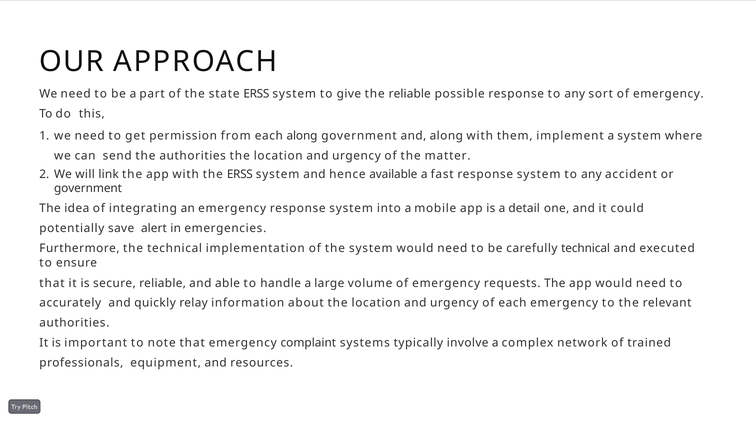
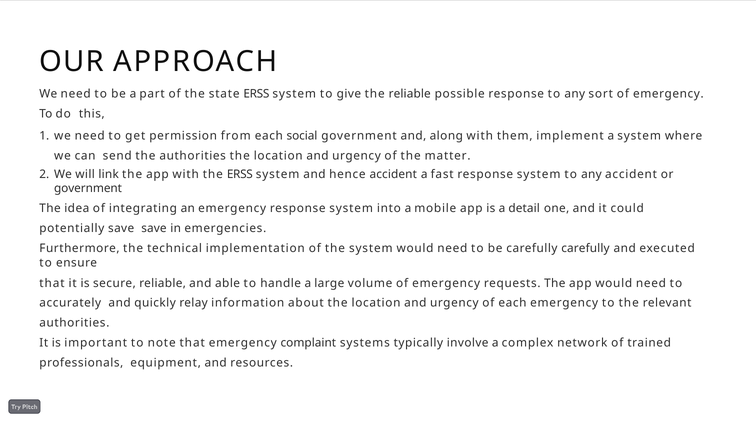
each along: along -> social
hence available: available -> accident
save alert: alert -> save
carefully technical: technical -> carefully
